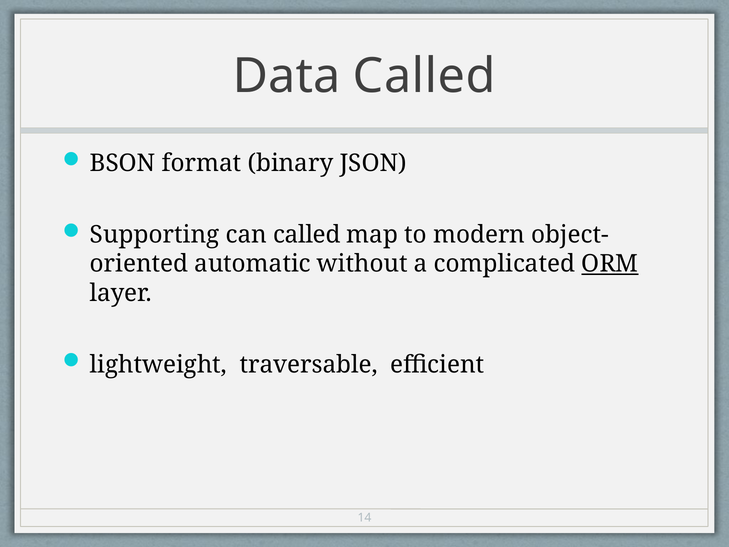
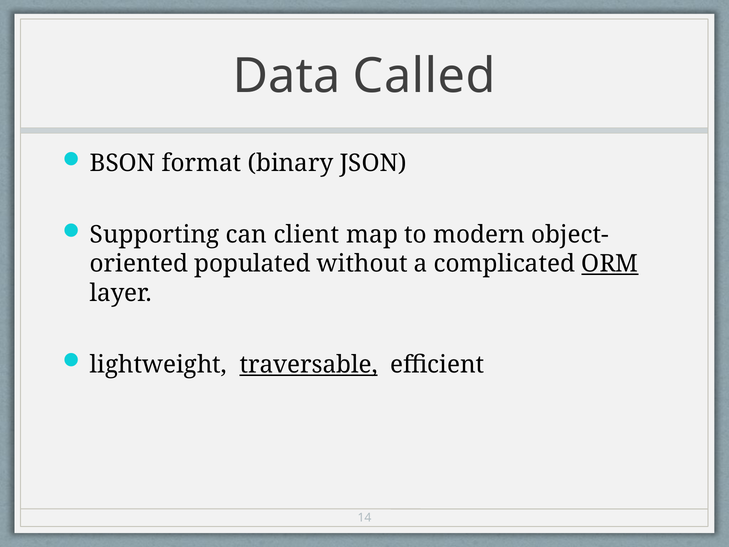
can called: called -> client
automatic: automatic -> populated
traversable underline: none -> present
